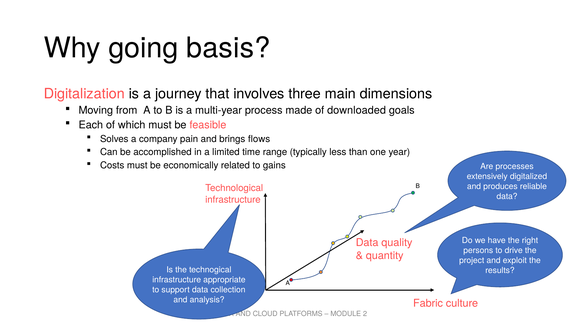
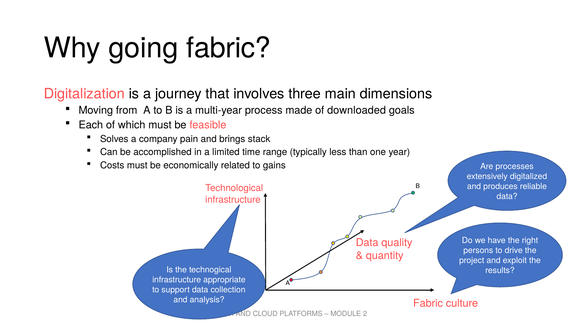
going basis: basis -> fabric
flows: flows -> stack
